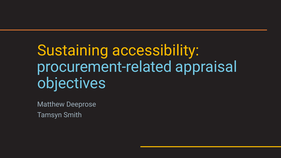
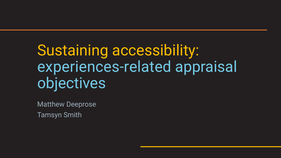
procurement-related: procurement-related -> experiences-related
